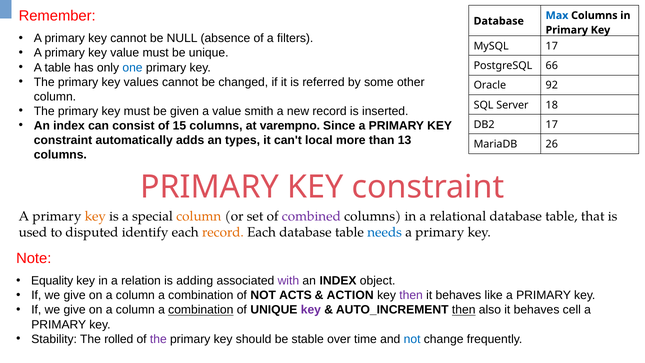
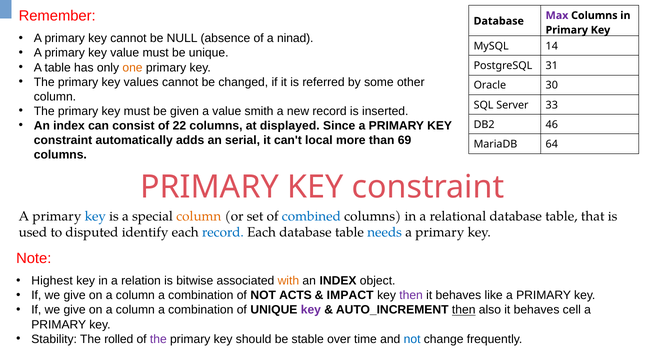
Max colour: blue -> purple
filters: filters -> ninad
MySQL 17: 17 -> 14
one colour: blue -> orange
66: 66 -> 31
92: 92 -> 30
18: 18 -> 33
15: 15 -> 22
varempno: varempno -> displayed
DB2 17: 17 -> 46
types: types -> serial
13: 13 -> 69
26: 26 -> 64
key at (95, 216) colour: orange -> blue
combined colour: purple -> blue
record at (223, 232) colour: orange -> blue
Equality: Equality -> Highest
adding: adding -> bitwise
with colour: purple -> orange
ACTION: ACTION -> IMPACT
combination at (201, 310) underline: present -> none
